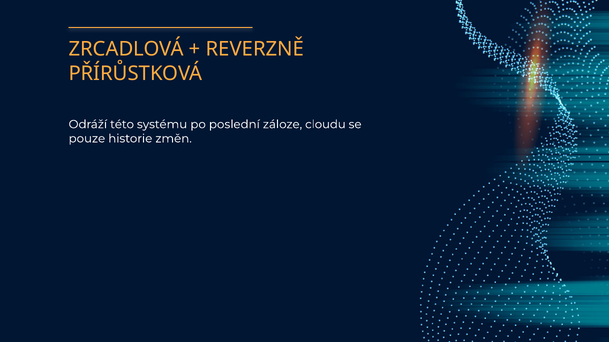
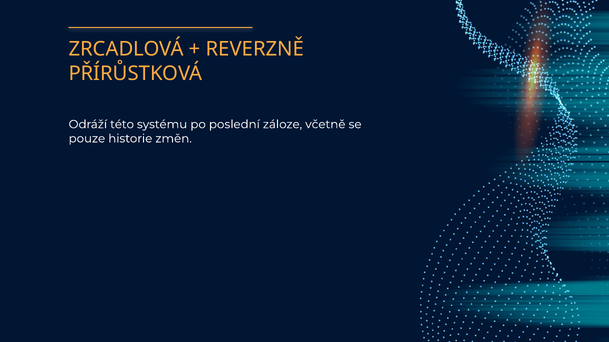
cloudu: cloudu -> včetně
